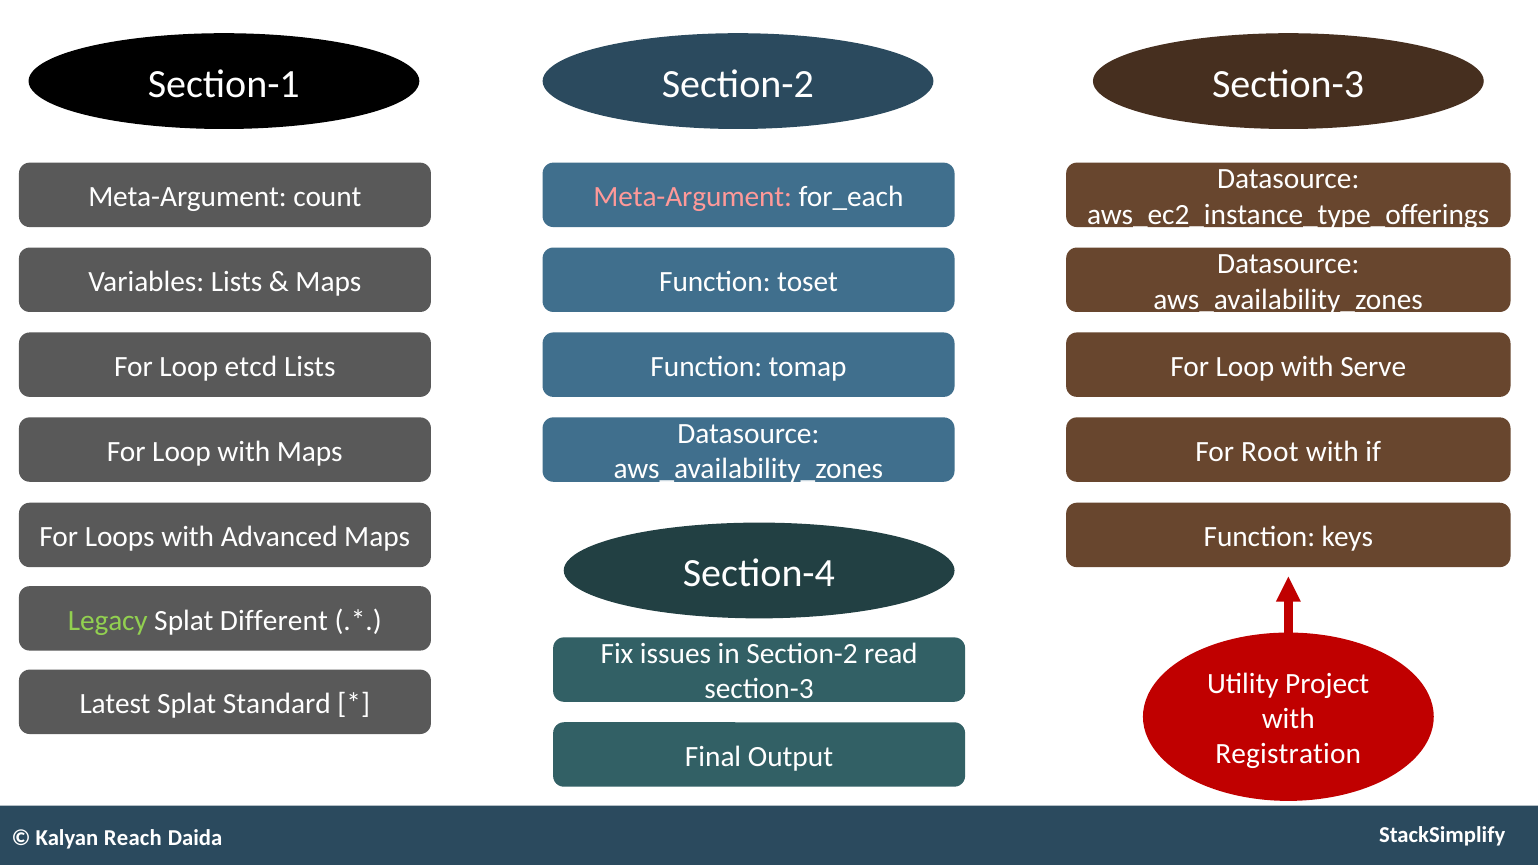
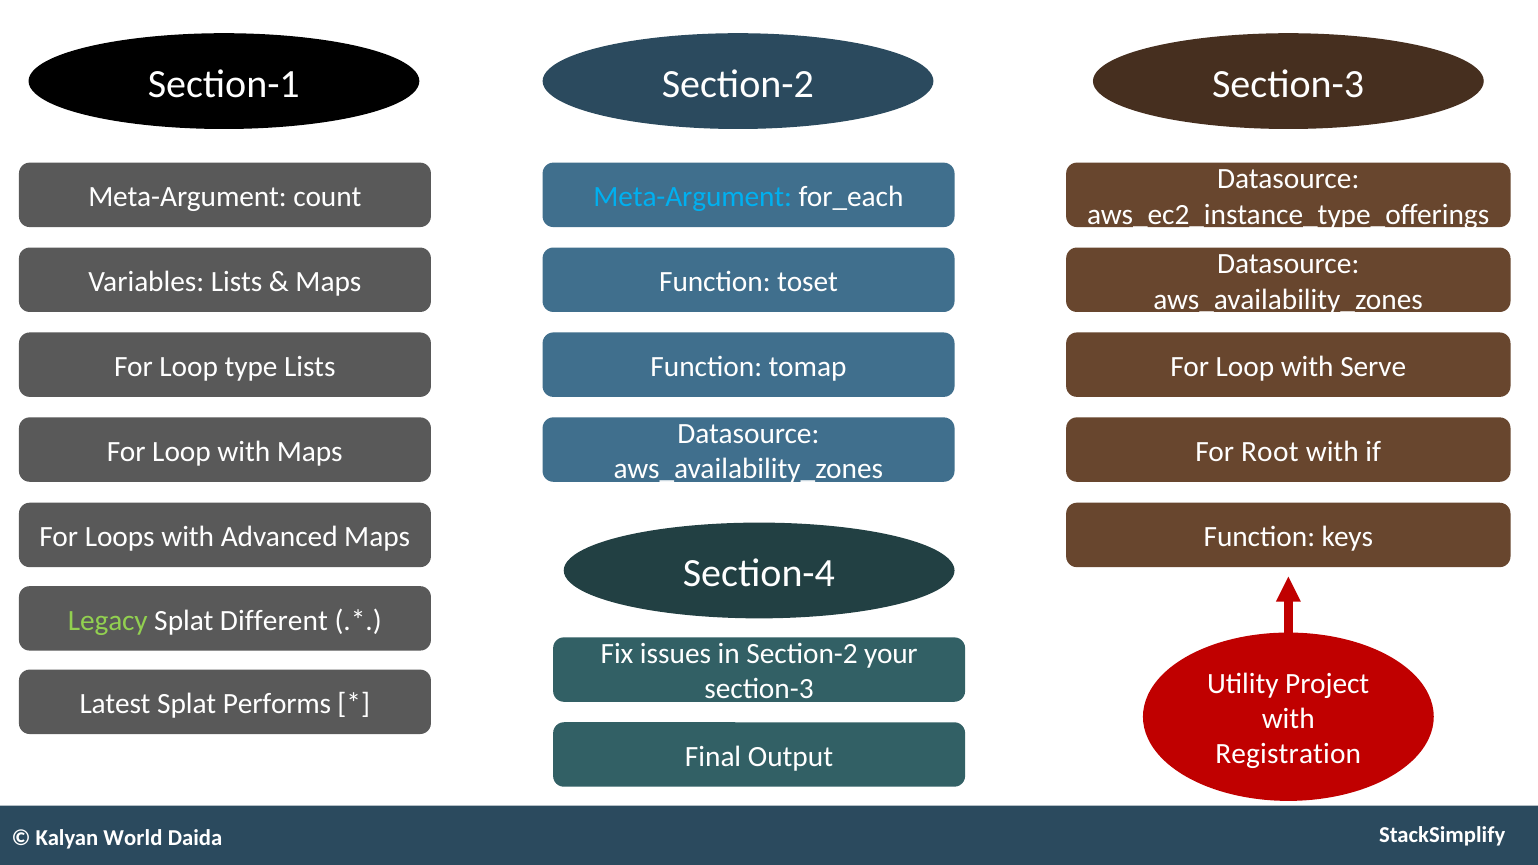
Meta-Argument at (693, 197) colour: pink -> light blue
etcd: etcd -> type
read: read -> your
Standard: Standard -> Performs
Reach: Reach -> World
